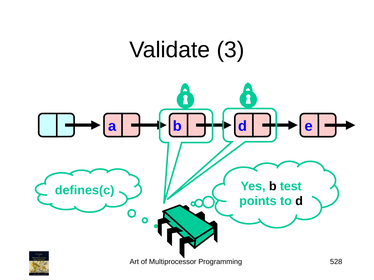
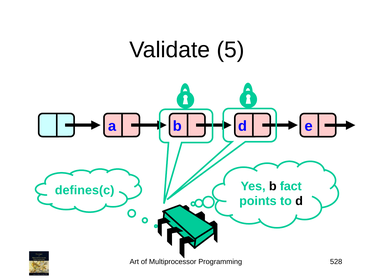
3: 3 -> 5
test: test -> fact
